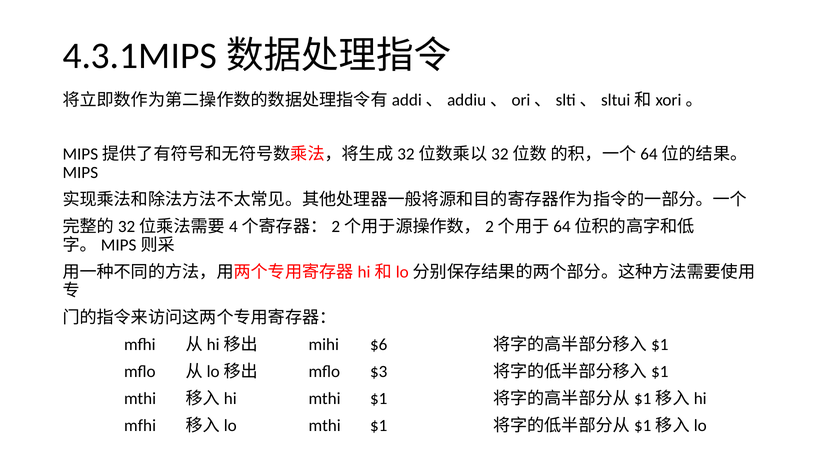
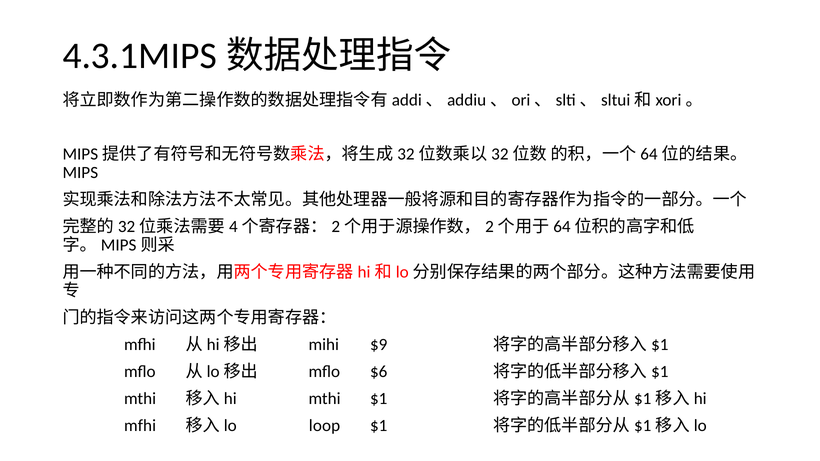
$6: $6 -> $9
$3: $3 -> $6
mthi at (325, 426): mthi -> loop
